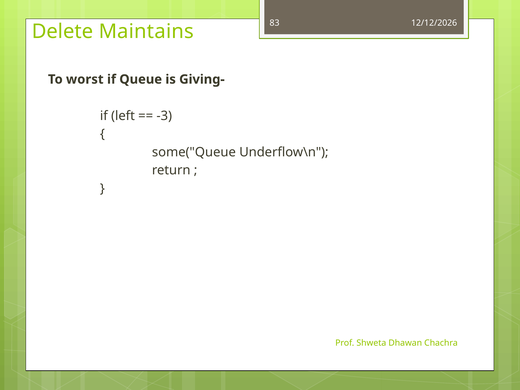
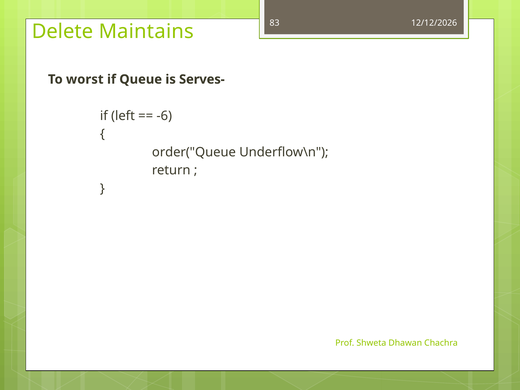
Giving-: Giving- -> Serves-
-3: -3 -> -6
some("Queue: some("Queue -> order("Queue
